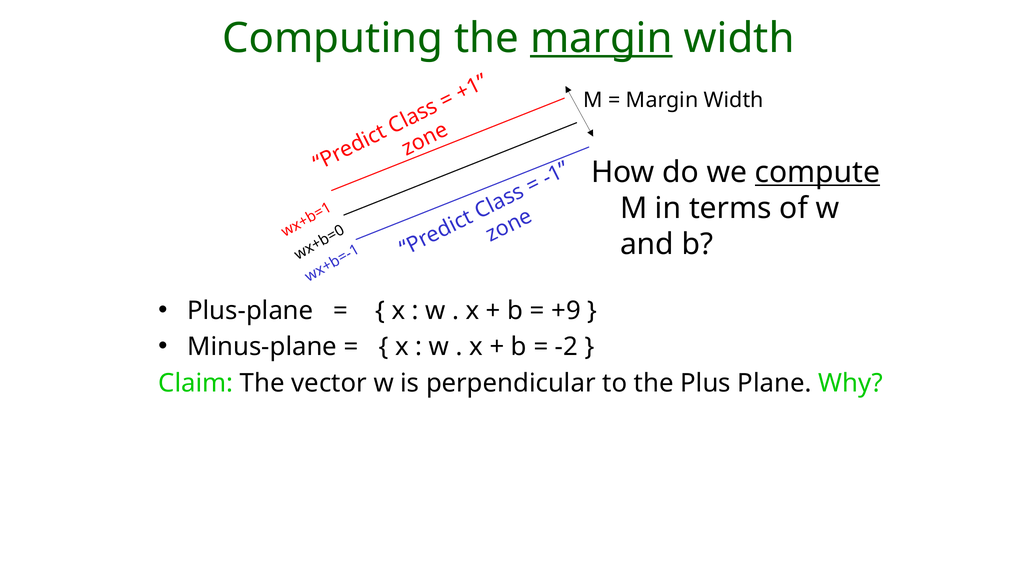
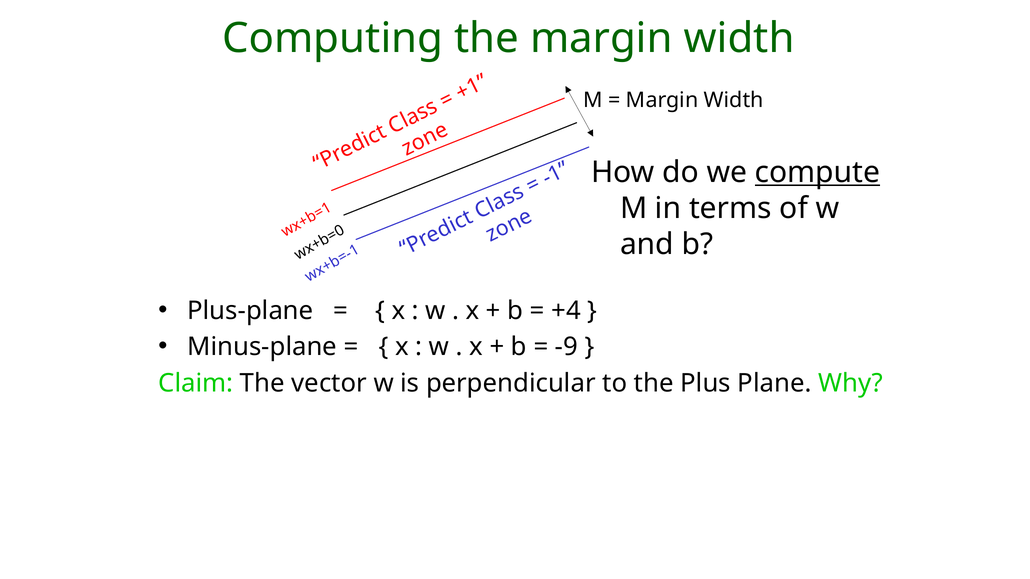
margin at (601, 38) underline: present -> none
+9: +9 -> +4
-2: -2 -> -9
